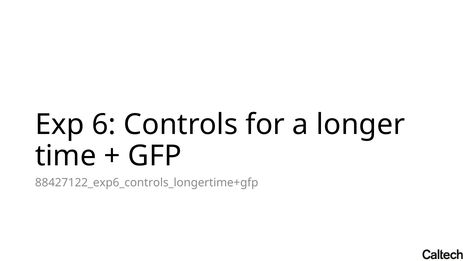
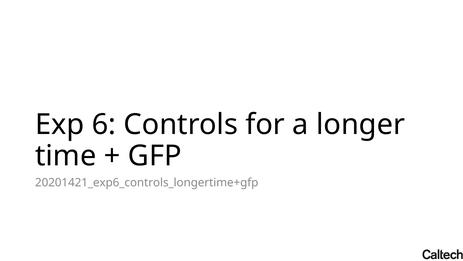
88427122_exp6_controls_longertime+gfp: 88427122_exp6_controls_longertime+gfp -> 20201421_exp6_controls_longertime+gfp
